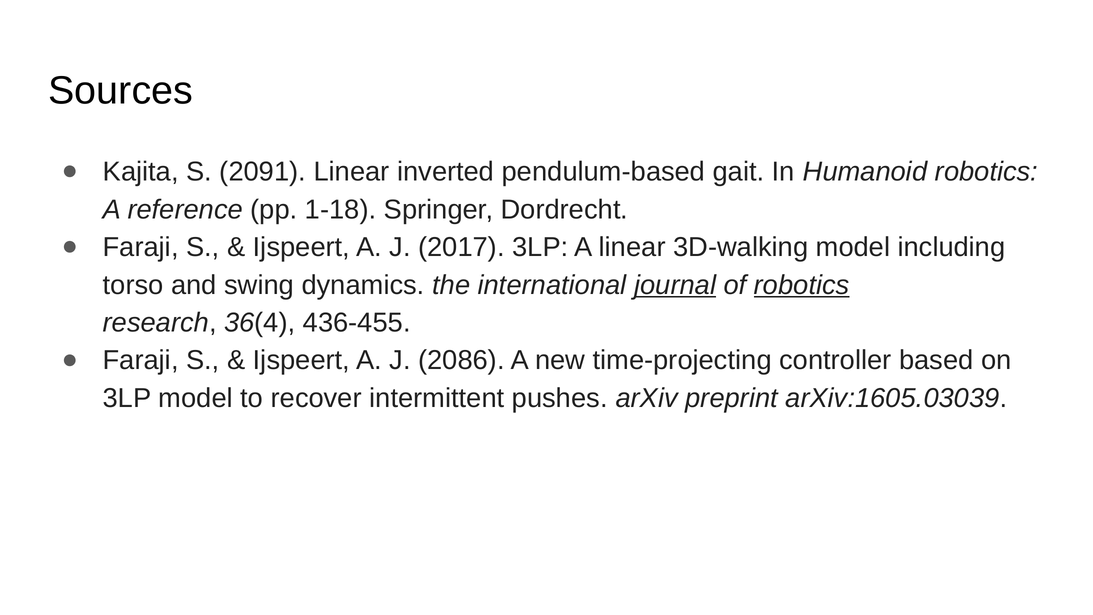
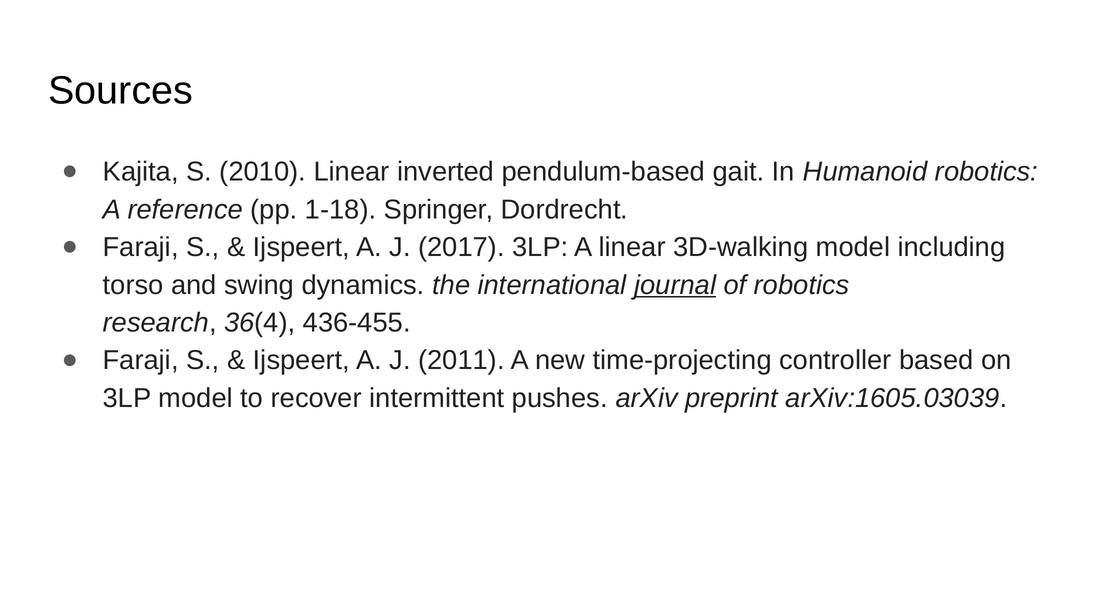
2091: 2091 -> 2010
robotics at (802, 285) underline: present -> none
2086: 2086 -> 2011
